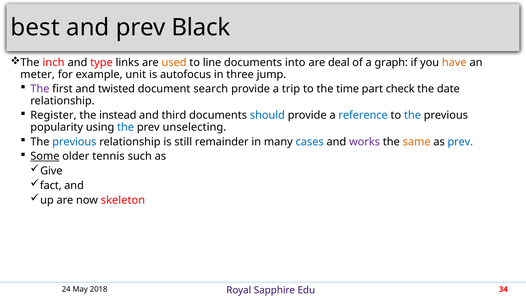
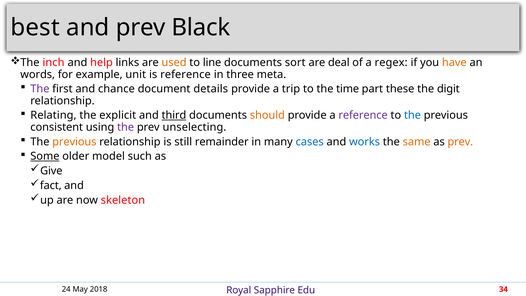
type: type -> help
into: into -> sort
graph: graph -> regex
meter: meter -> words
is autofocus: autofocus -> reference
jump: jump -> meta
twisted: twisted -> chance
search: search -> details
check: check -> these
date: date -> digit
Register: Register -> Relating
instead: instead -> explicit
third underline: none -> present
should colour: blue -> orange
reference at (363, 115) colour: blue -> purple
popularity: popularity -> consistent
the at (126, 127) colour: blue -> purple
previous at (74, 142) colour: blue -> orange
works colour: purple -> blue
prev at (460, 142) colour: blue -> orange
tennis: tennis -> model
